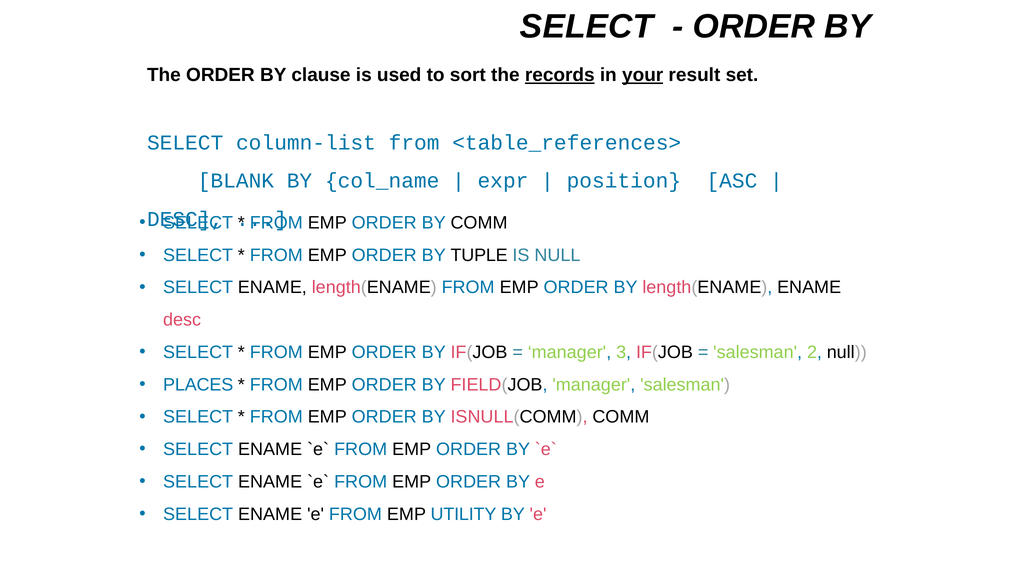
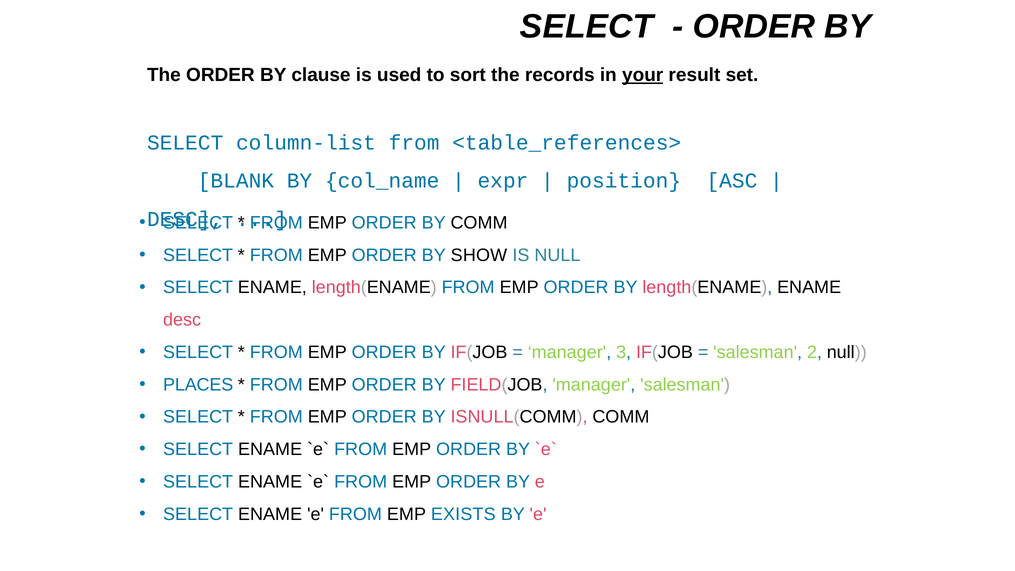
records underline: present -> none
TUPLE: TUPLE -> SHOW
UTILITY: UTILITY -> EXISTS
